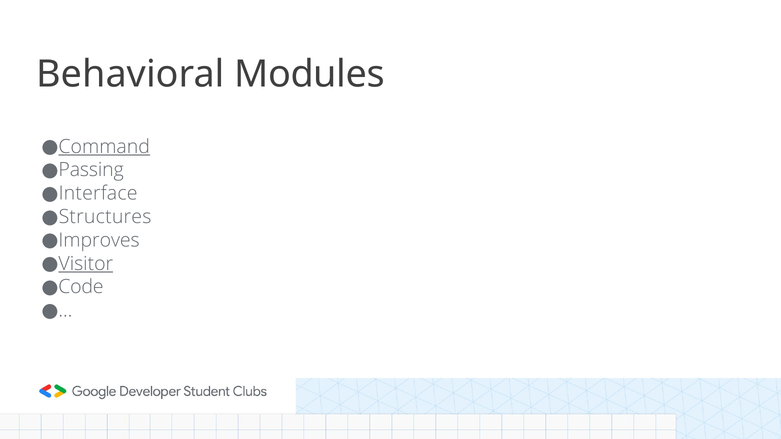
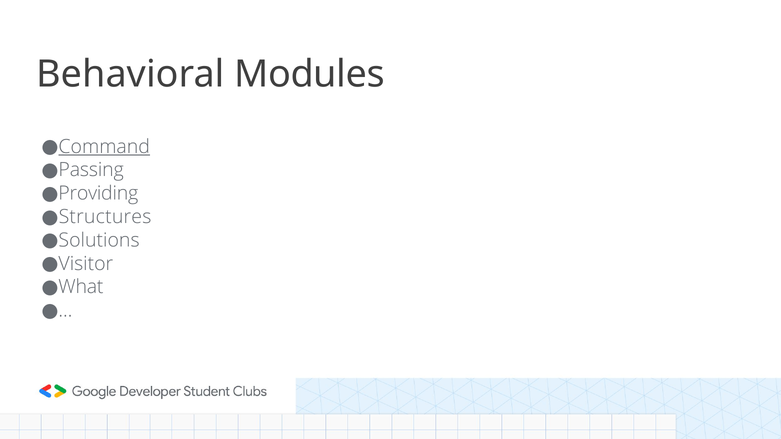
Interface: Interface -> Providing
Improves: Improves -> Solutions
Visitor underline: present -> none
Code: Code -> What
